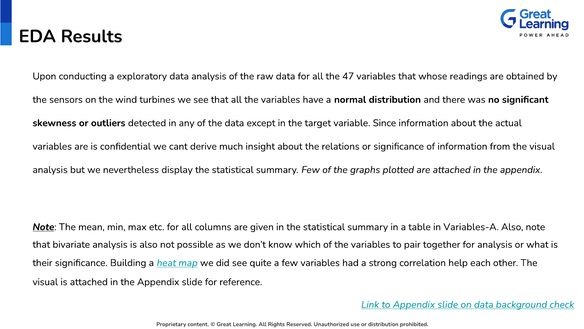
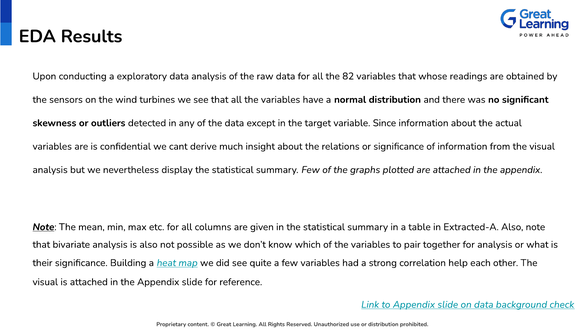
47: 47 -> 82
Variables-A: Variables-A -> Extracted-A
